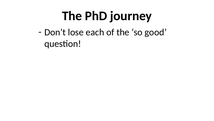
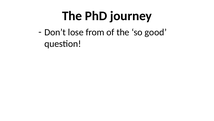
each: each -> from
